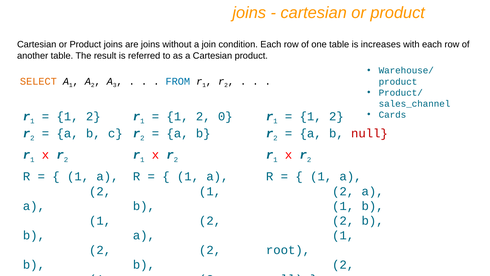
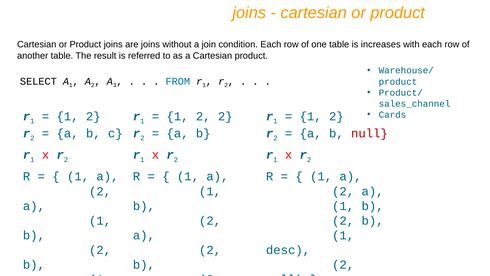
SELECT colour: orange -> black
2 0: 0 -> 2
root: root -> desc
